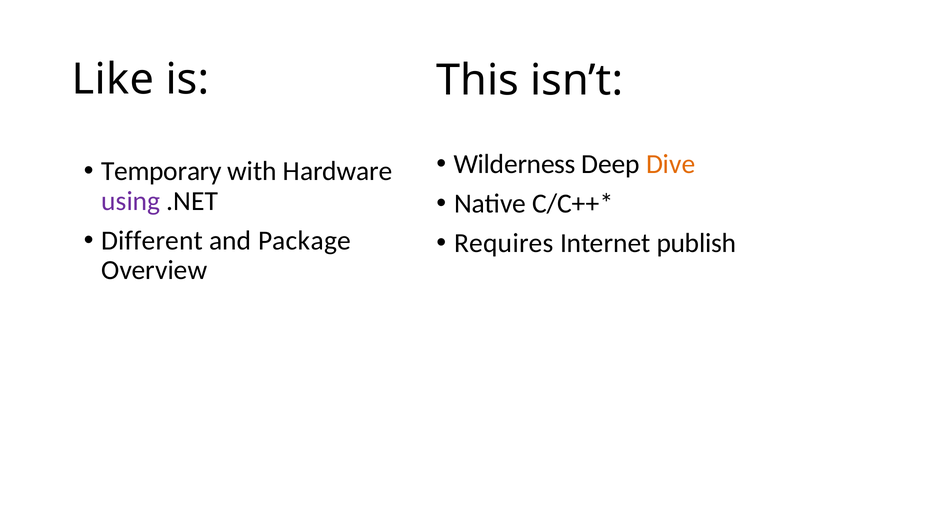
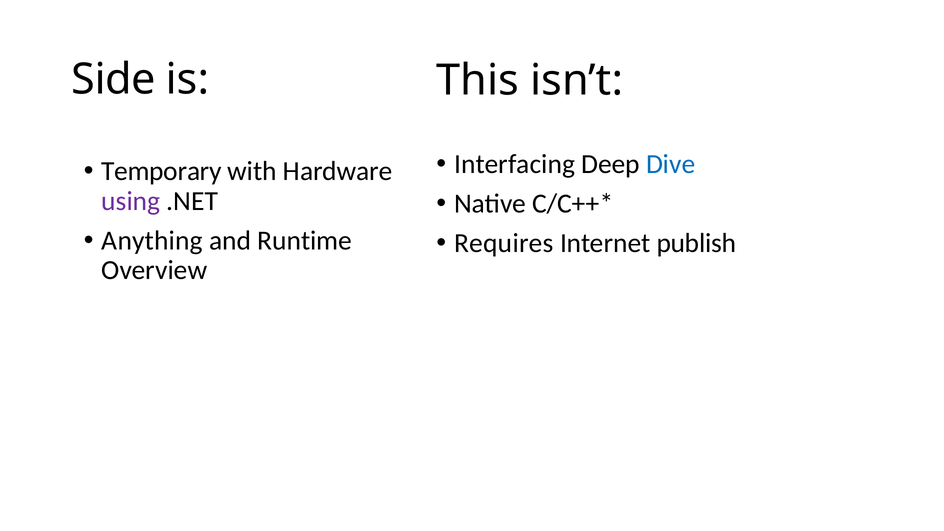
Like: Like -> Side
Wilderness: Wilderness -> Interfacing
Dive colour: orange -> blue
Different: Different -> Anything
Package: Package -> Runtime
